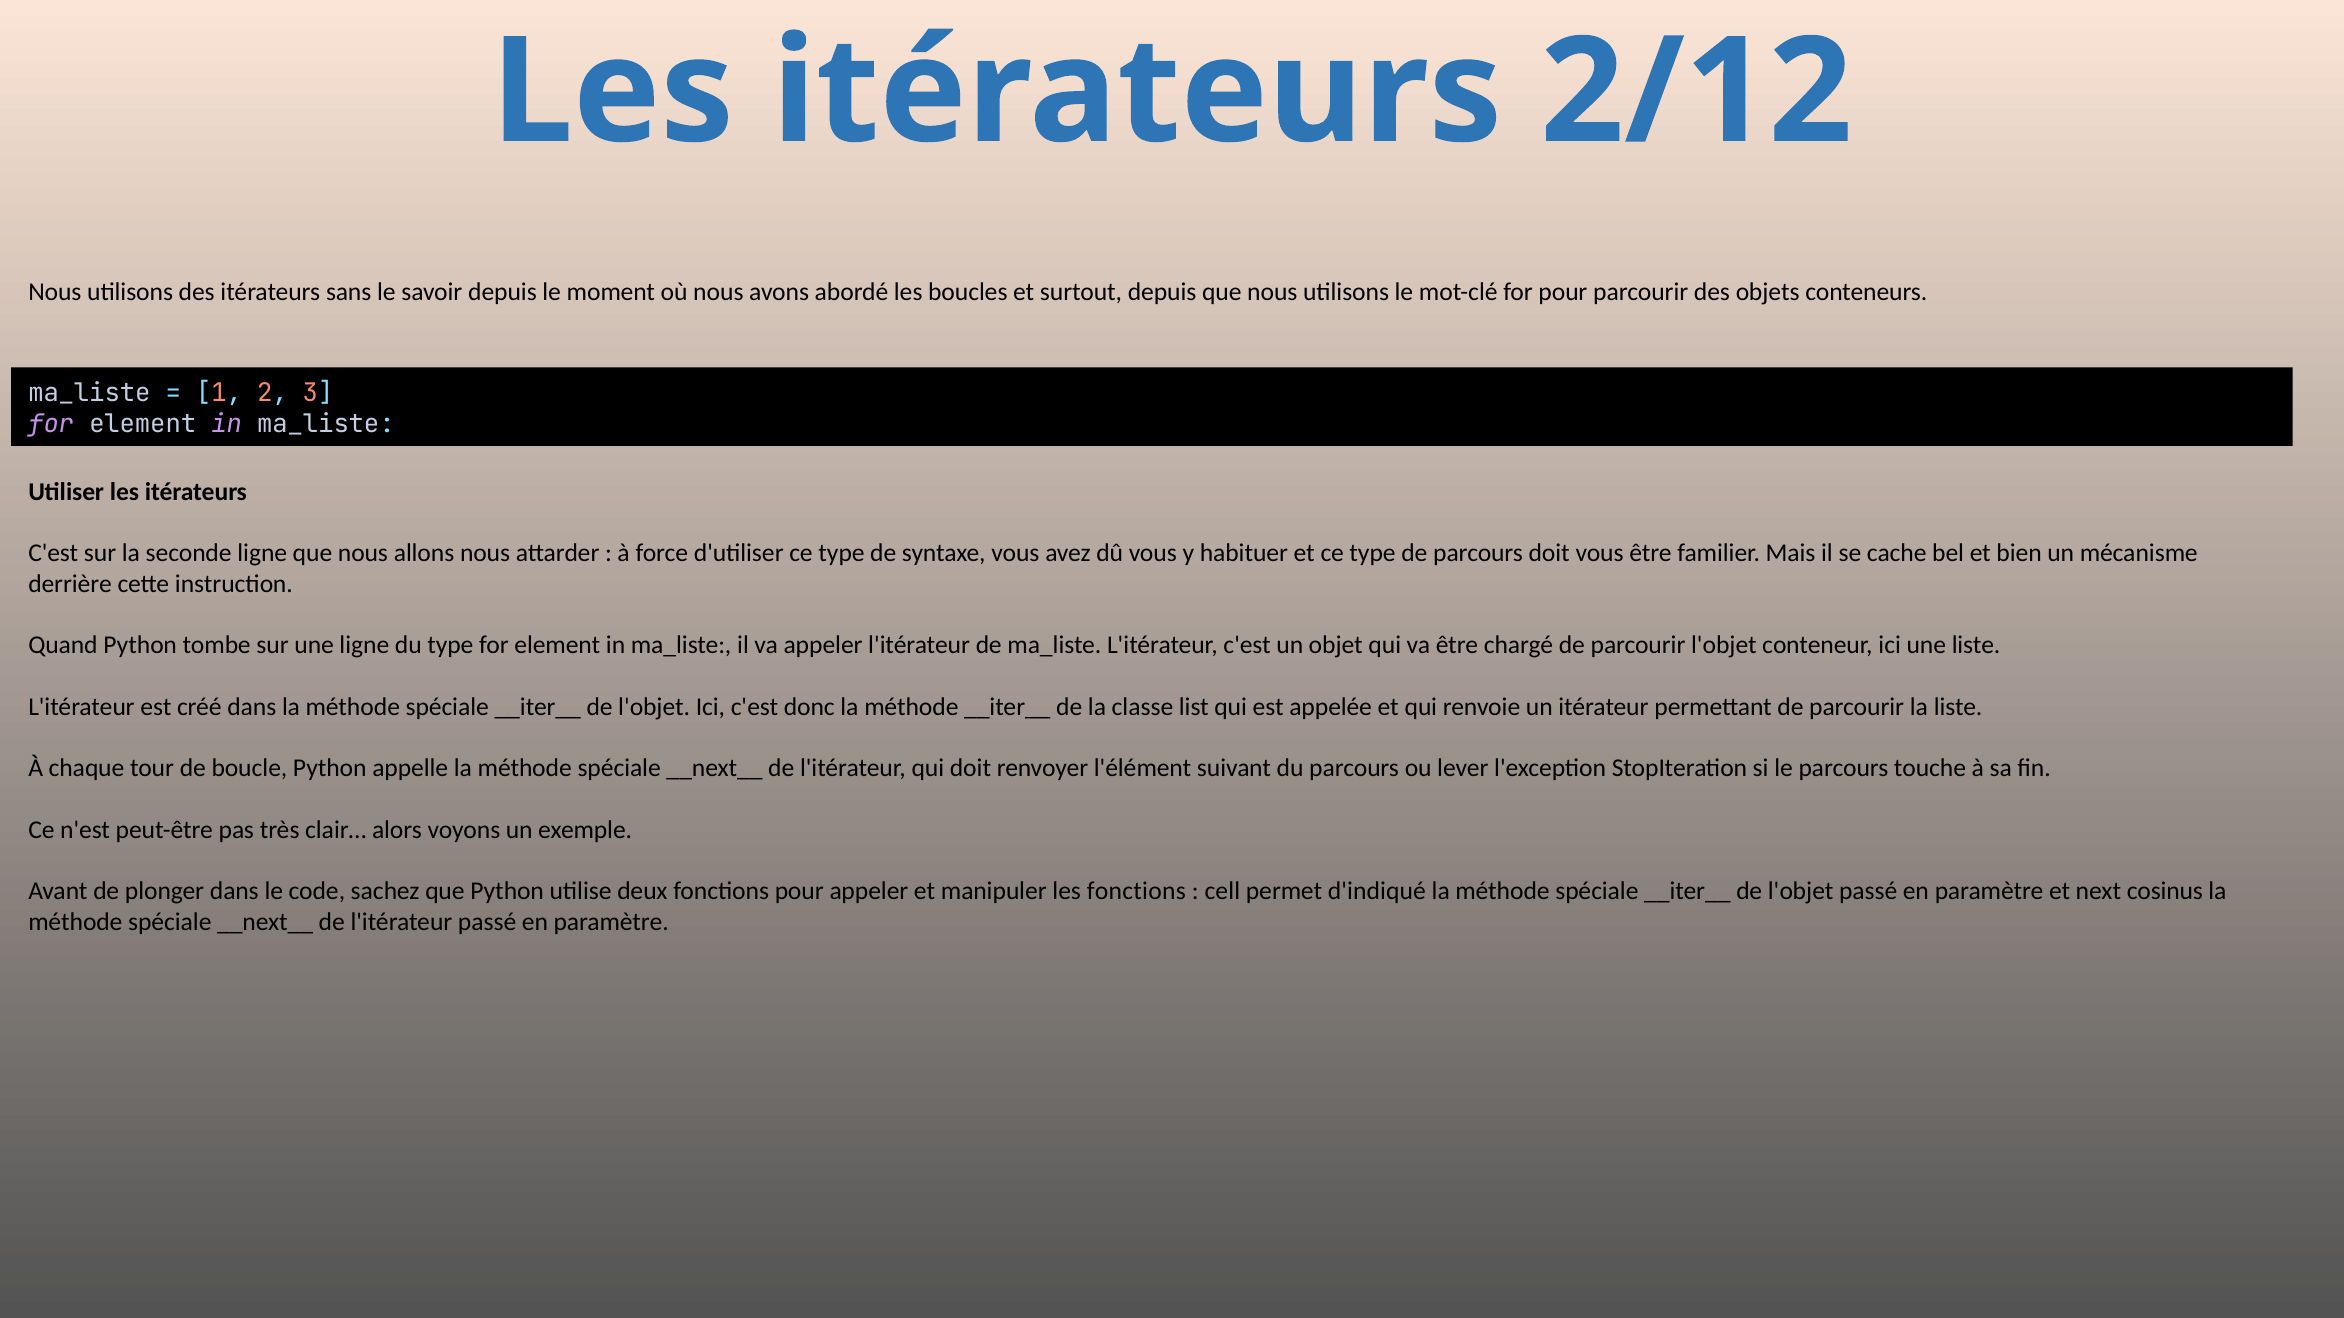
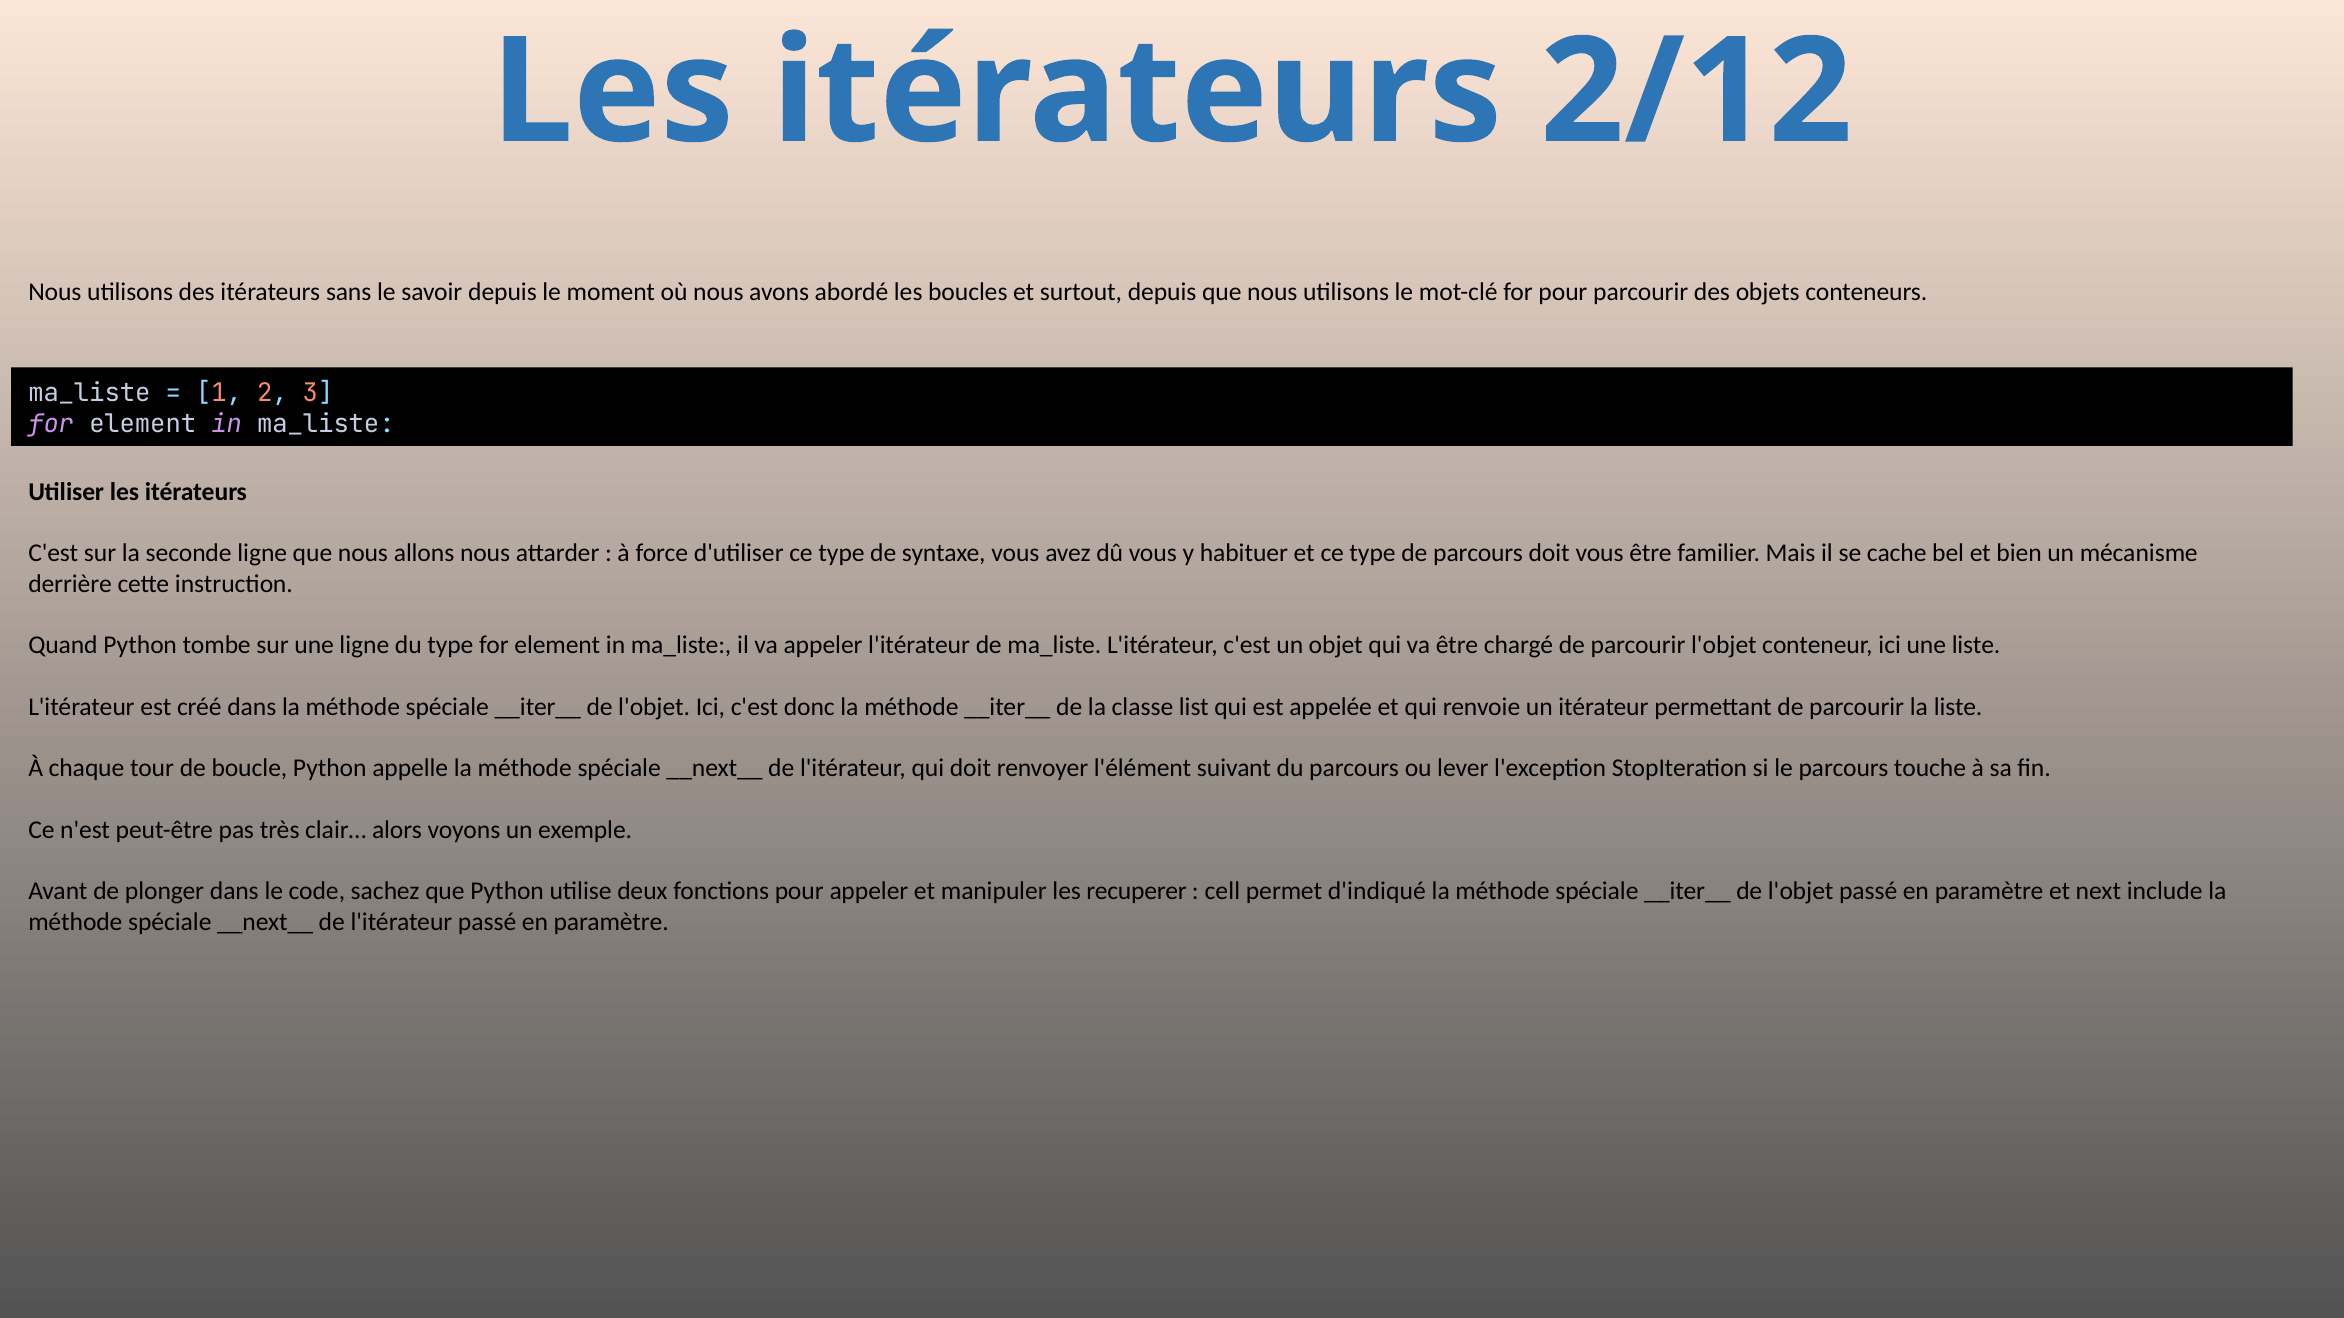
les fonctions: fonctions -> recuperer
cosinus: cosinus -> include
